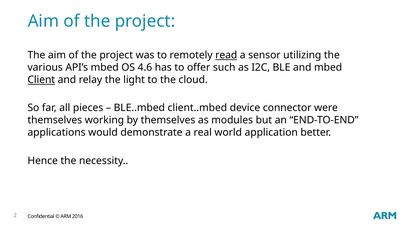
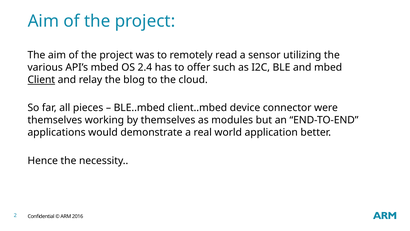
read underline: present -> none
4.6: 4.6 -> 2.4
light: light -> blog
